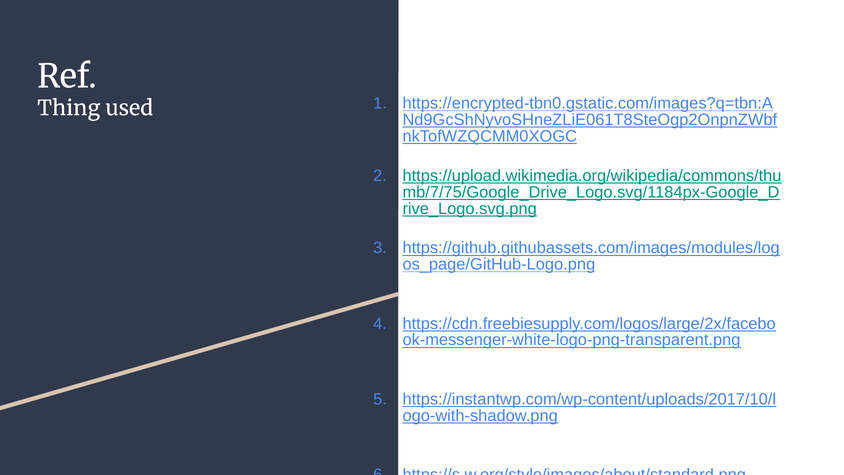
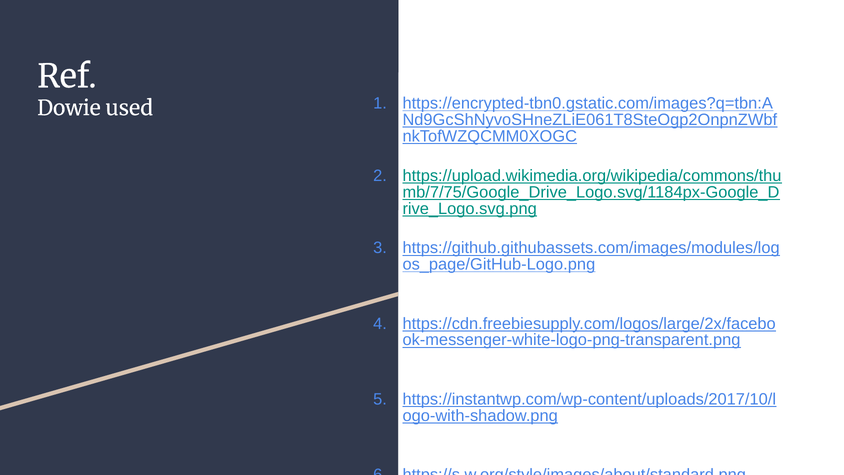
Thing: Thing -> Dowie
